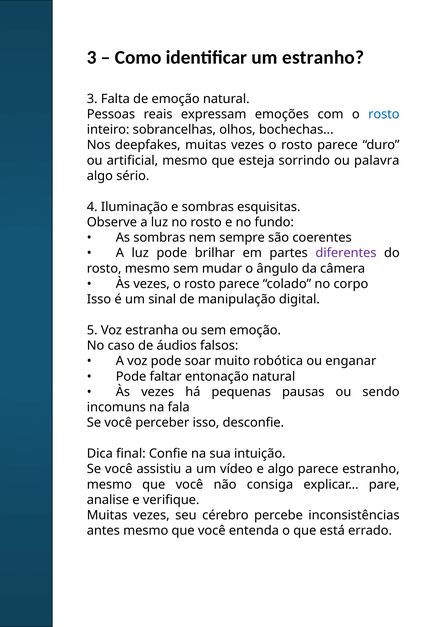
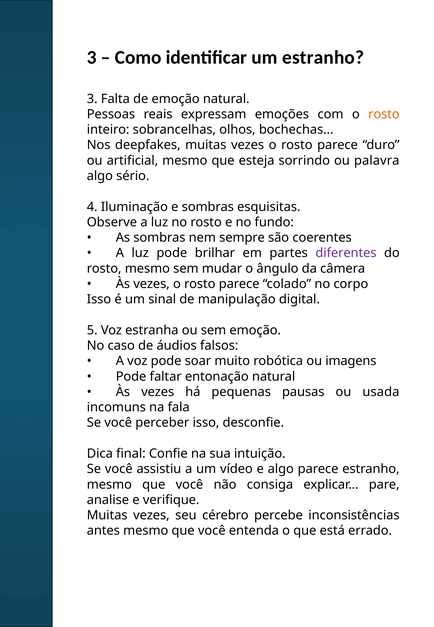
rosto at (384, 114) colour: blue -> orange
enganar: enganar -> imagens
sendo: sendo -> usada
